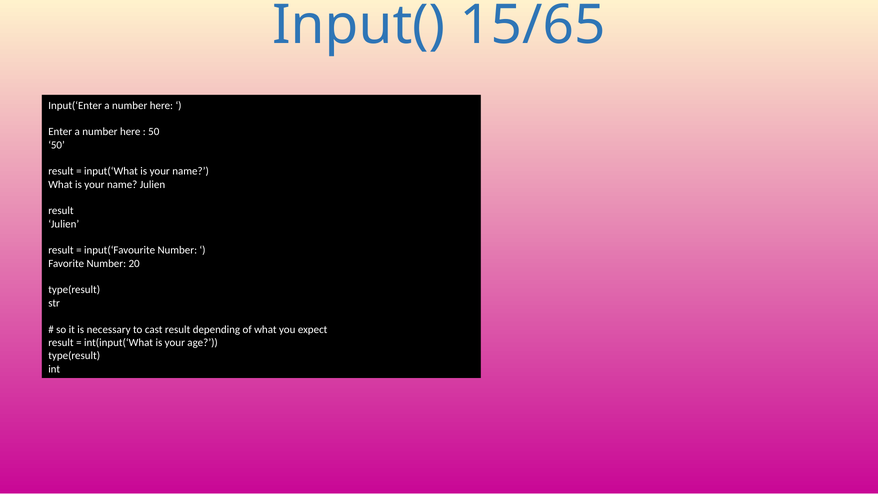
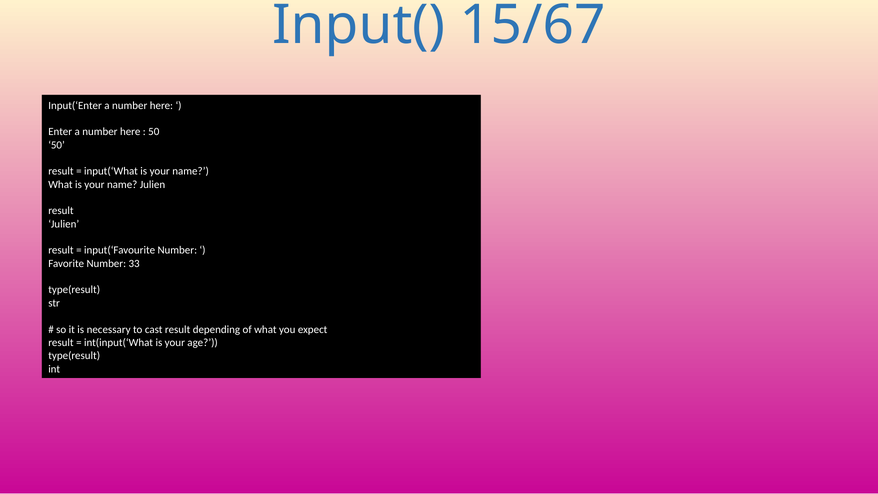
15/65: 15/65 -> 15/67
20: 20 -> 33
